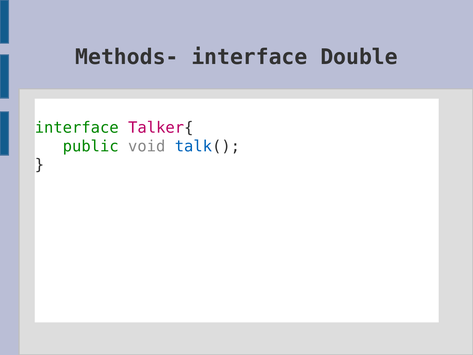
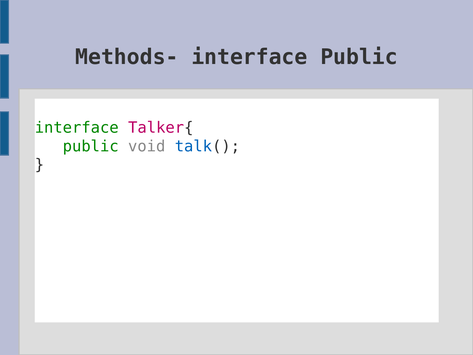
interface Double: Double -> Public
